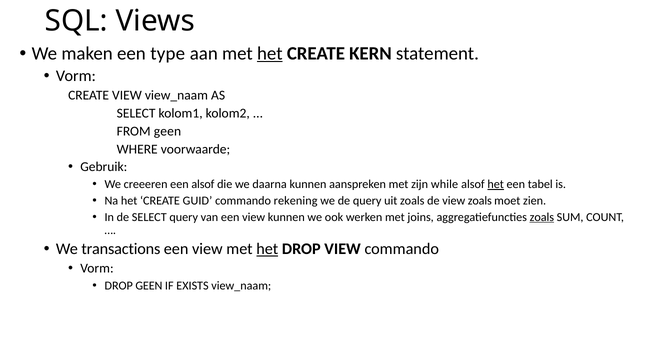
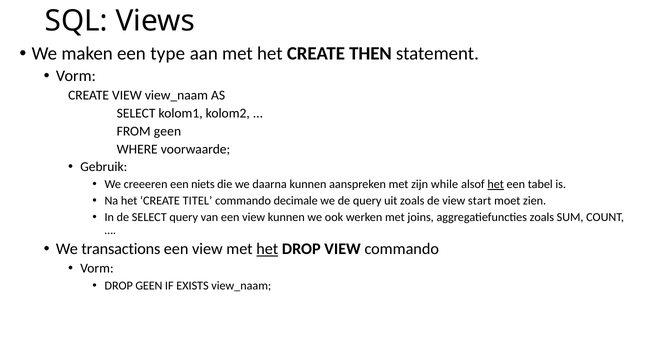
het at (270, 54) underline: present -> none
KERN: KERN -> THEN
een alsof: alsof -> niets
GUID: GUID -> TITEL
rekening: rekening -> decimale
view zoals: zoals -> start
zoals at (542, 217) underline: present -> none
